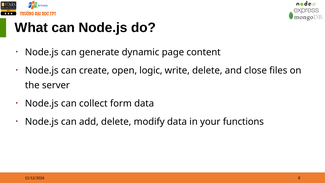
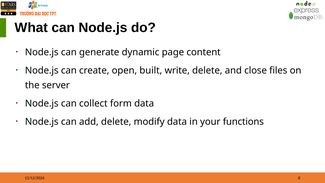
logic: logic -> built
